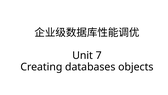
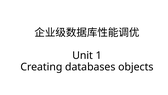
7: 7 -> 1
